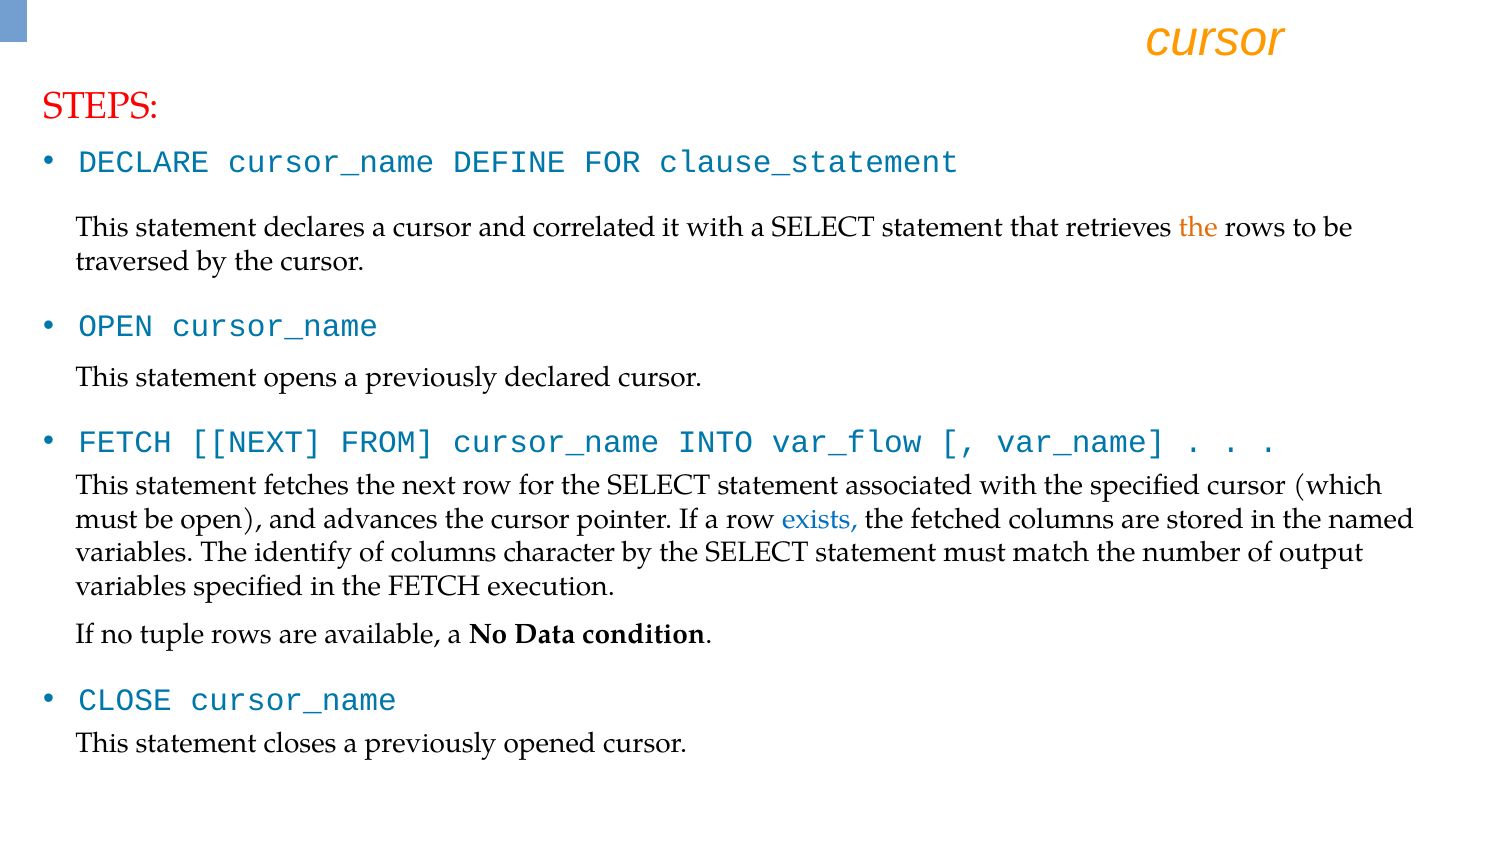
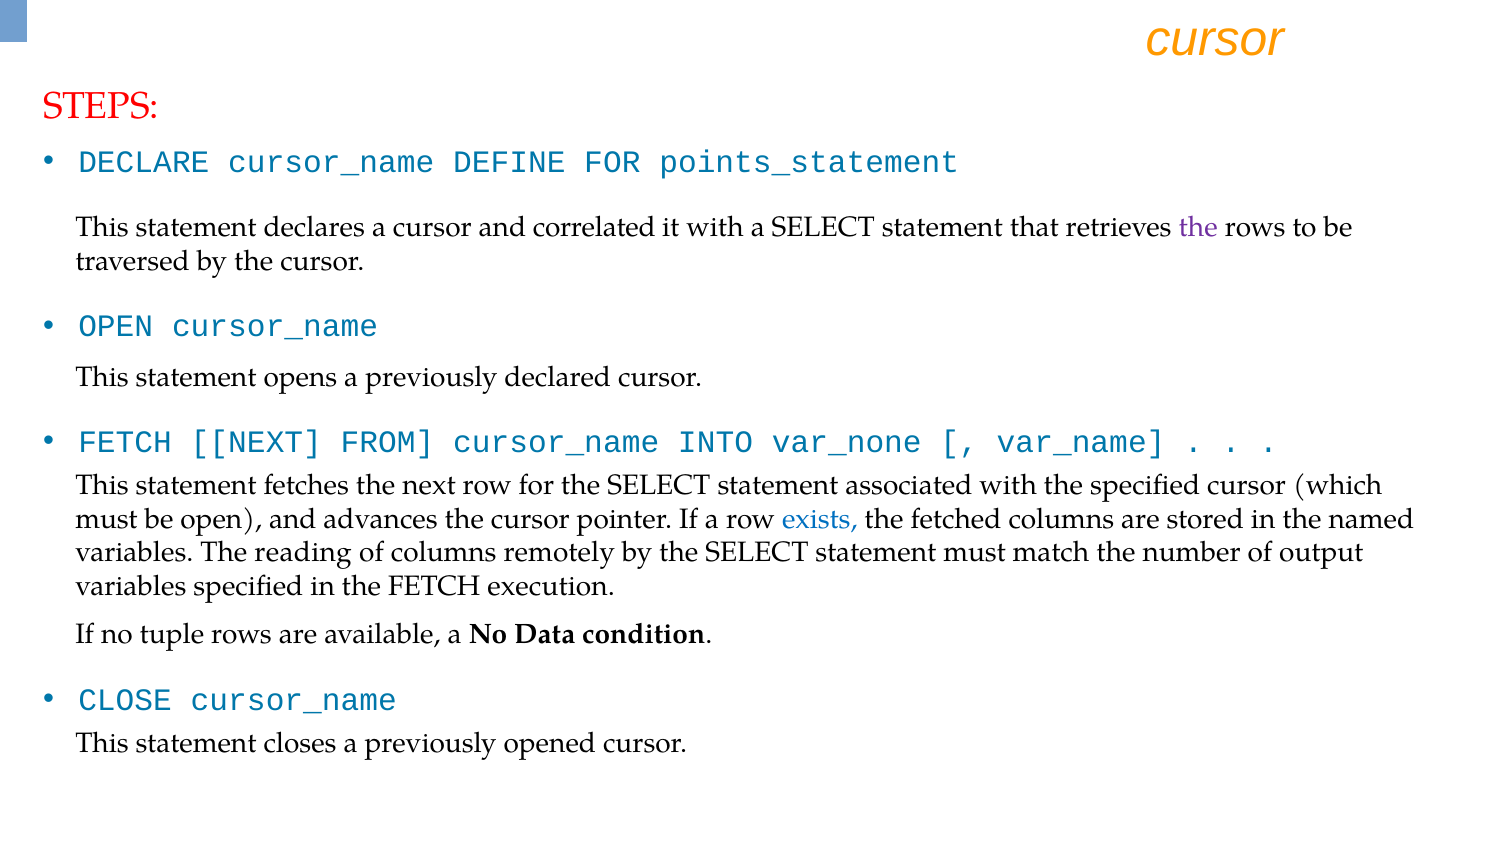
clause_statement: clause_statement -> points_statement
the at (1198, 228) colour: orange -> purple
var_flow: var_flow -> var_none
identify: identify -> reading
character: character -> remotely
